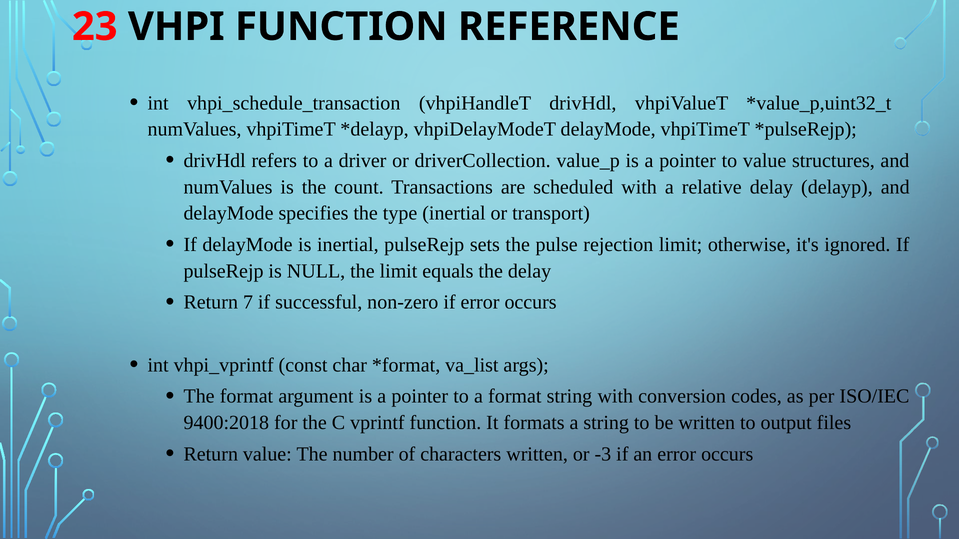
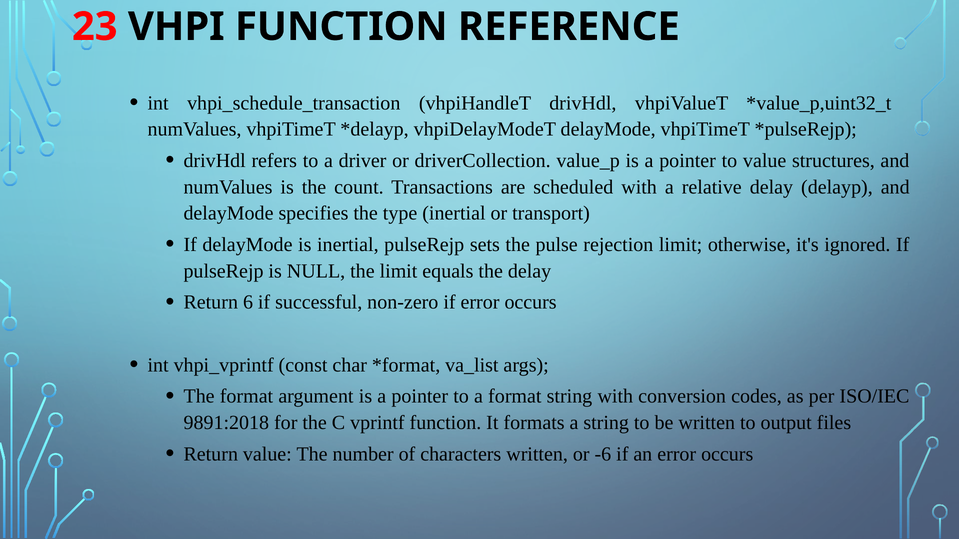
7: 7 -> 6
9400:2018: 9400:2018 -> 9891:2018
-3: -3 -> -6
